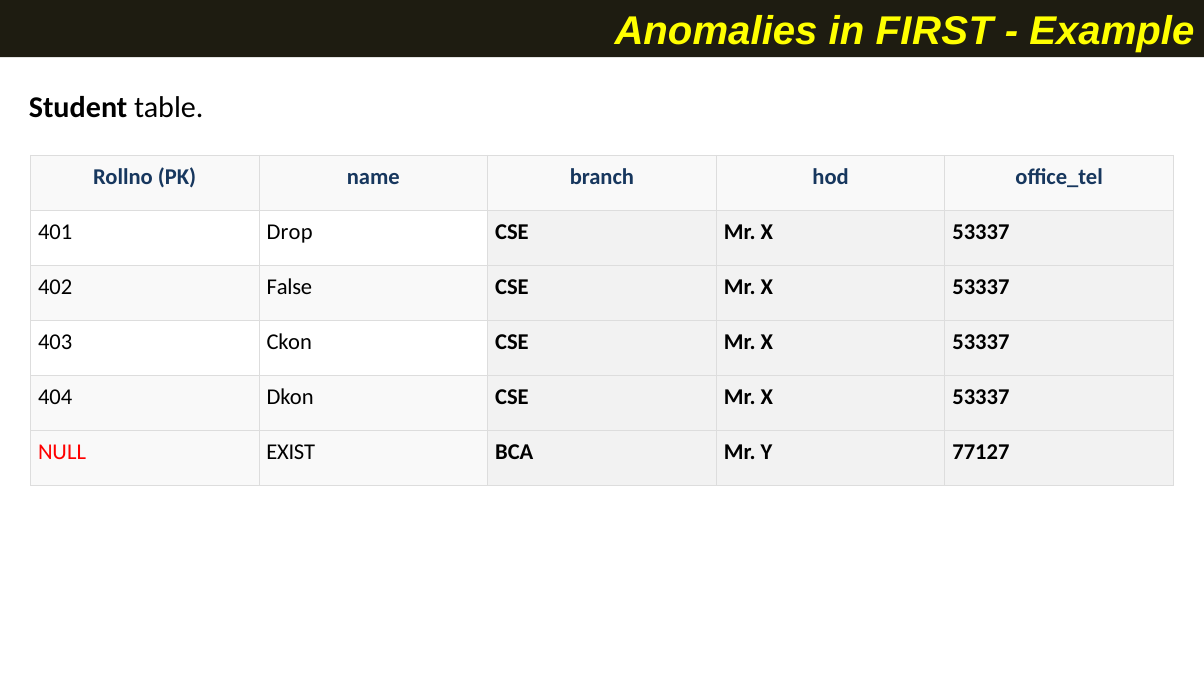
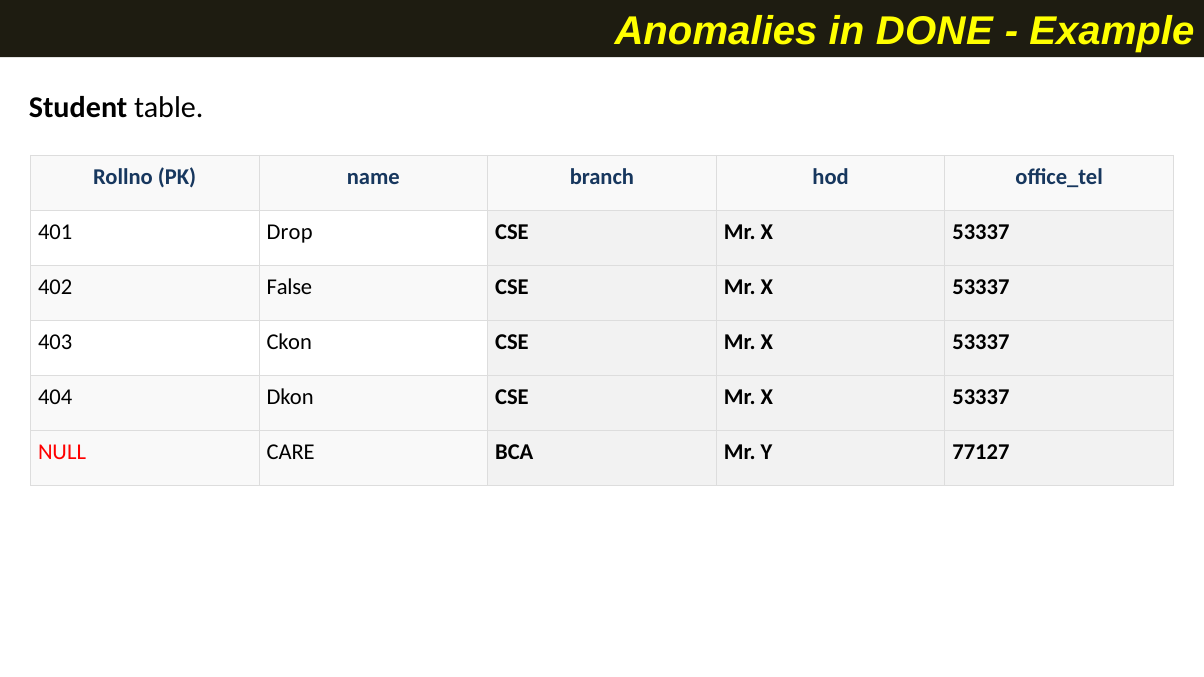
FIRST: FIRST -> DONE
EXIST: EXIST -> CARE
